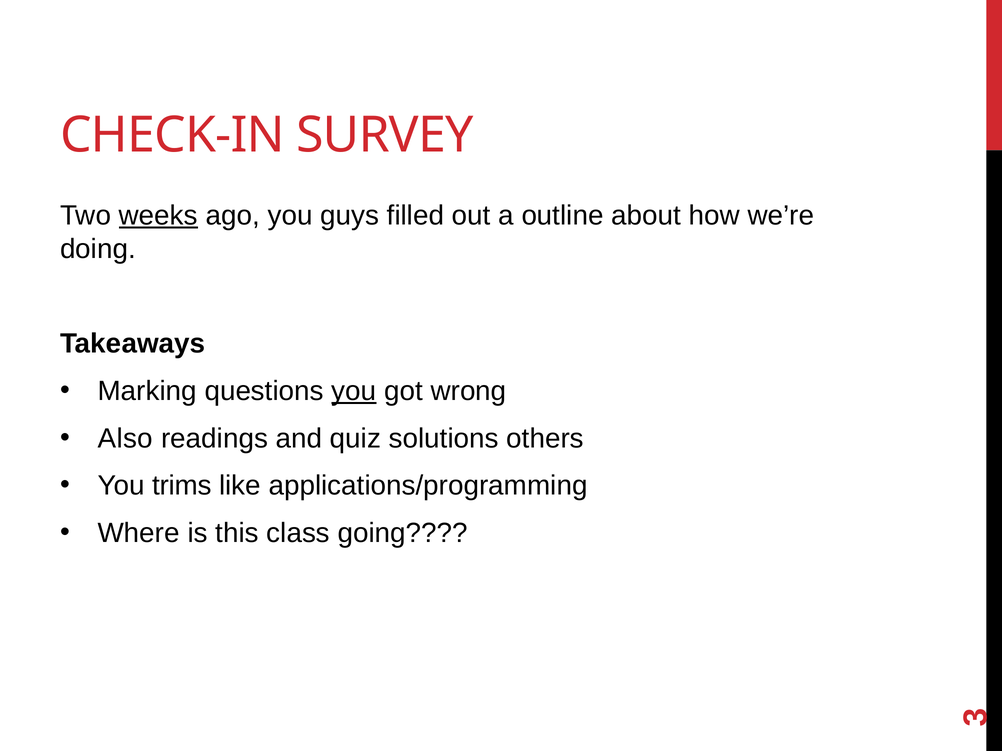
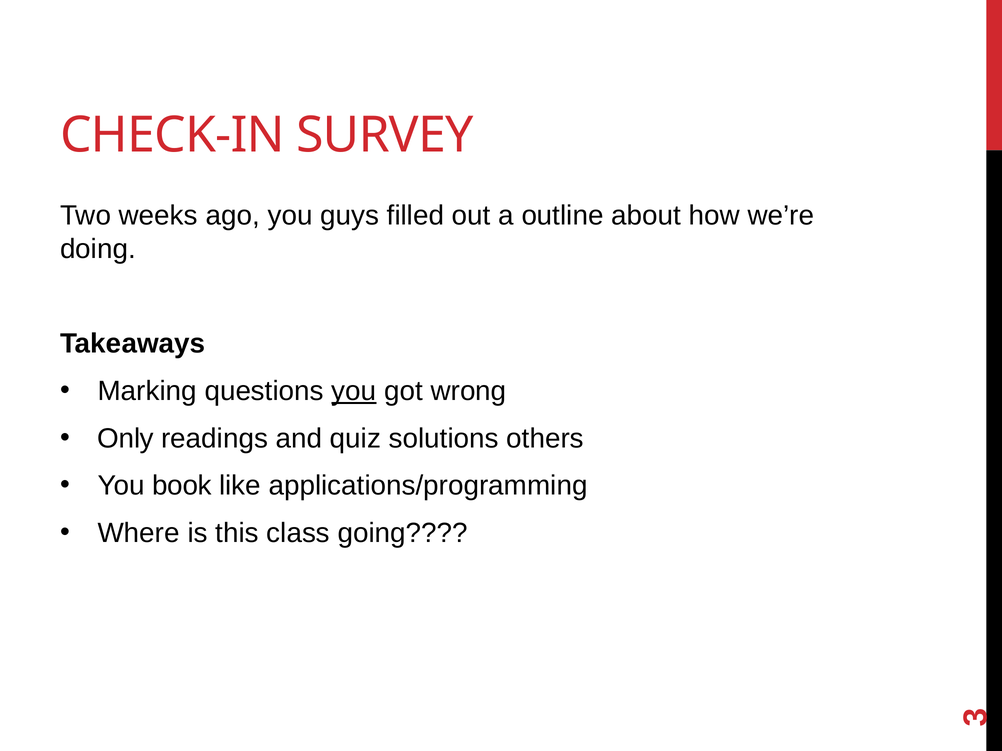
weeks underline: present -> none
Also: Also -> Only
trims: trims -> book
